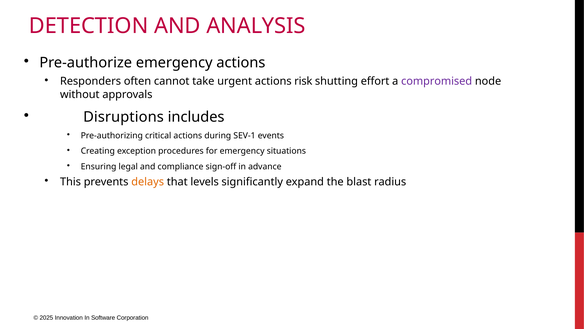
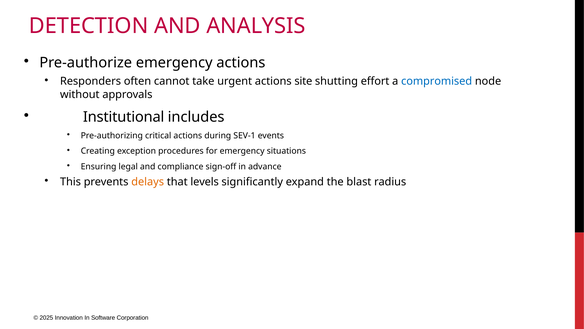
risk: risk -> site
compromised colour: purple -> blue
Disruptions: Disruptions -> Institutional
